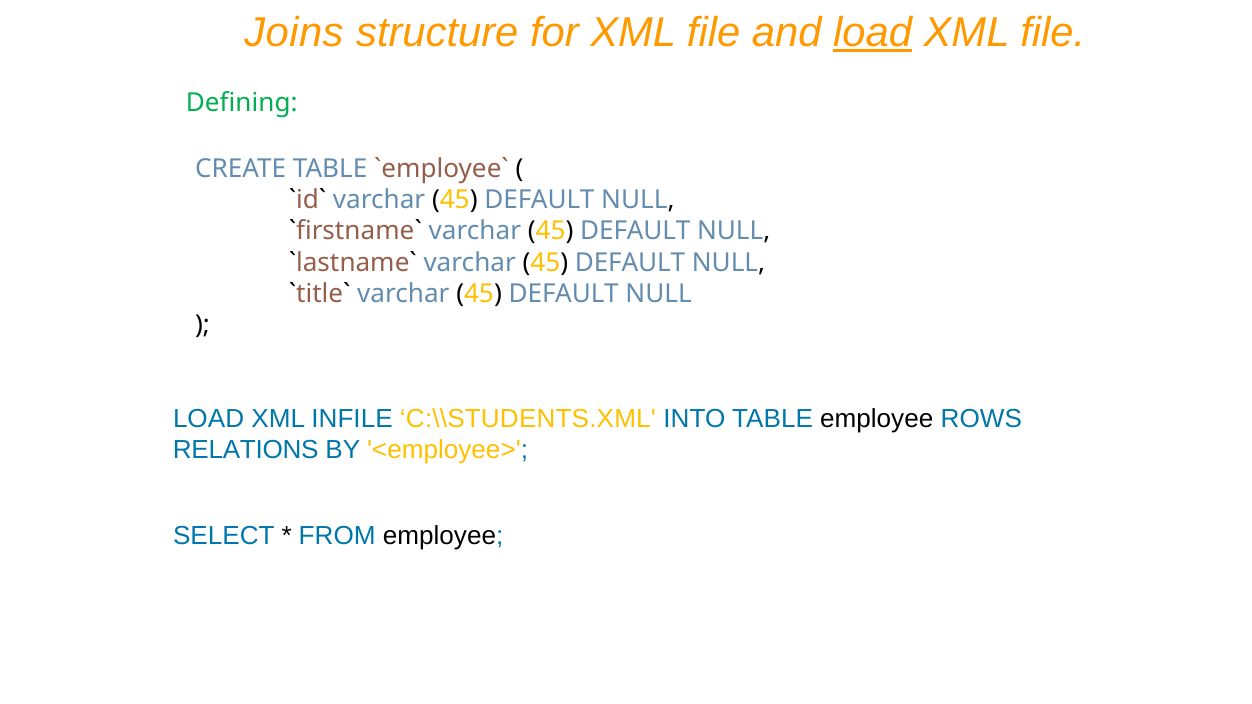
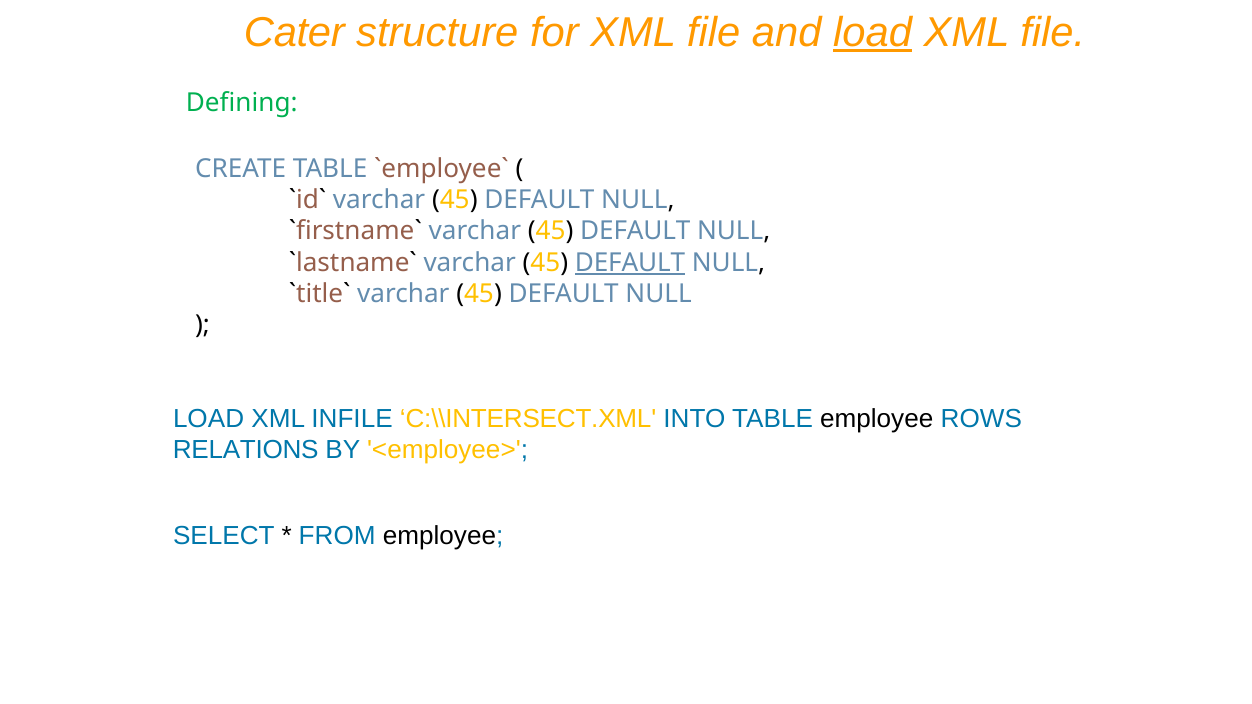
Joins: Joins -> Cater
DEFAULT at (630, 263) underline: none -> present
C:\\STUDENTS.XML: C:\\STUDENTS.XML -> C:\\INTERSECT.XML
